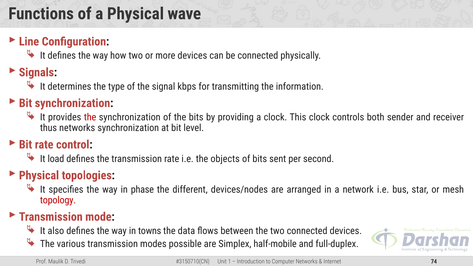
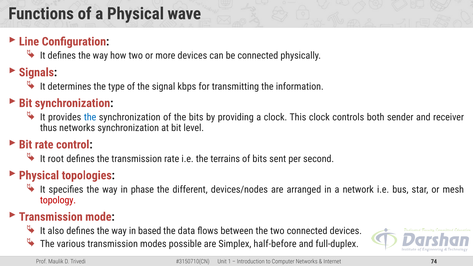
the at (90, 117) colour: red -> blue
load: load -> root
objects: objects -> terrains
towns: towns -> based
half-mobile: half-mobile -> half-before
